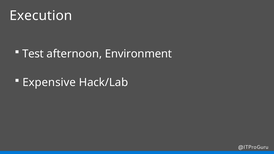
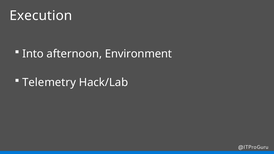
Test: Test -> Into
Expensive: Expensive -> Telemetry
